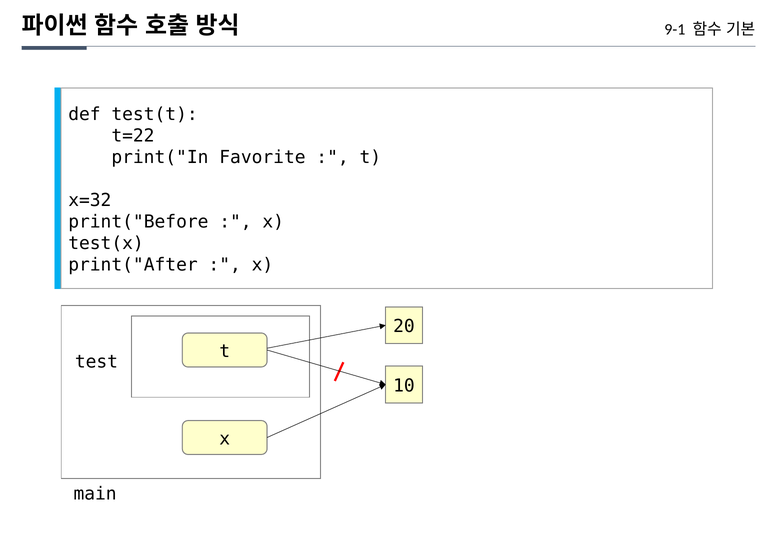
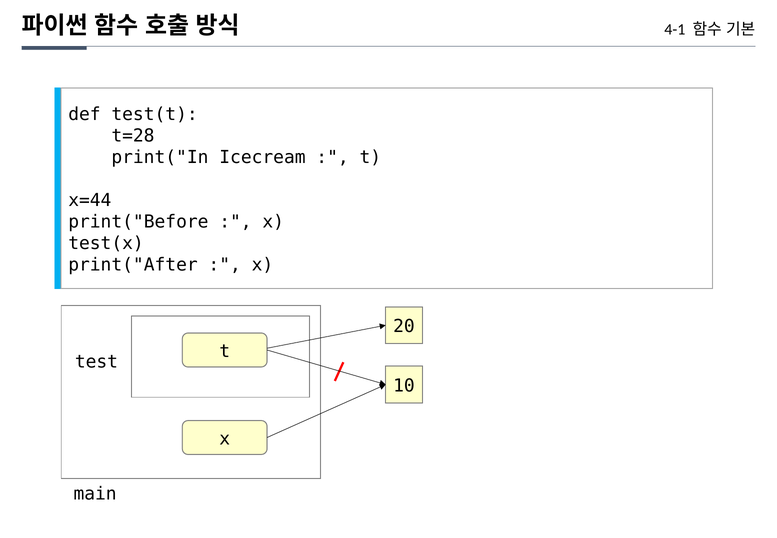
9-1: 9-1 -> 4-1
t=22: t=22 -> t=28
Favorite: Favorite -> Icecream
x=32: x=32 -> x=44
